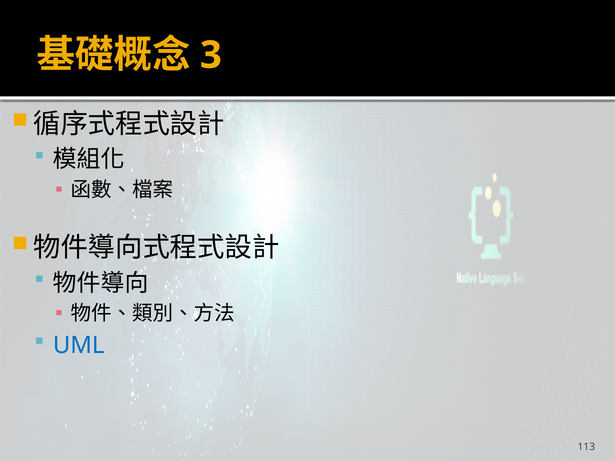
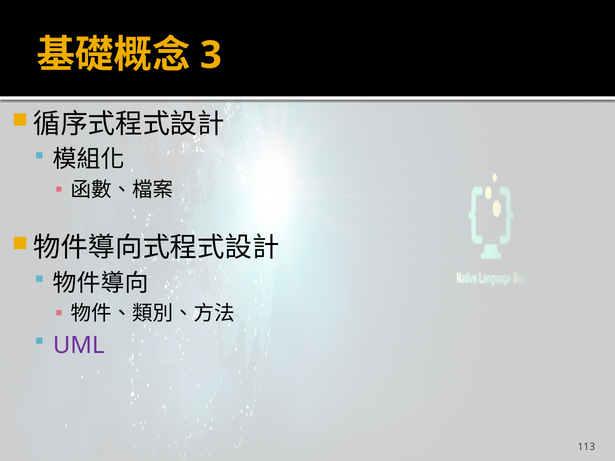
UML colour: blue -> purple
